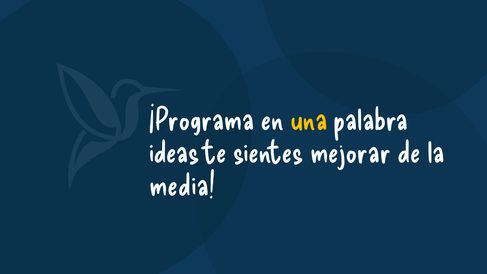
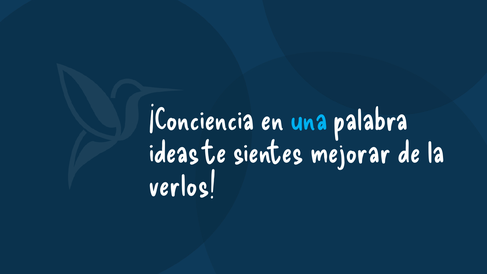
¡Programa: ¡Programa -> ¡Conciencia
una colour: yellow -> light blue
media: media -> verlos
